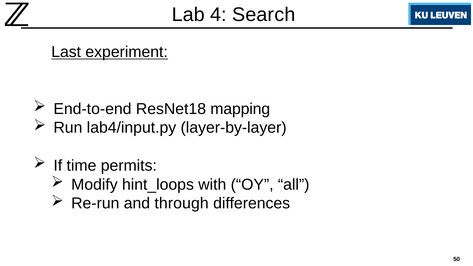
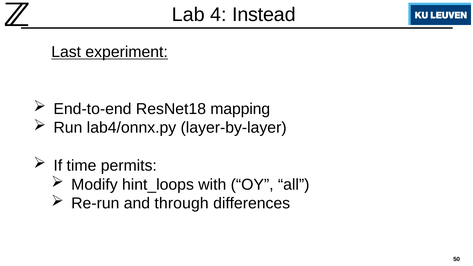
Search: Search -> Instead
lab4/input.py: lab4/input.py -> lab4/onnx.py
